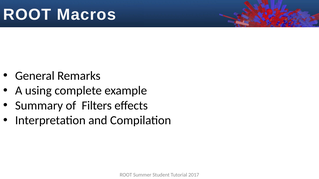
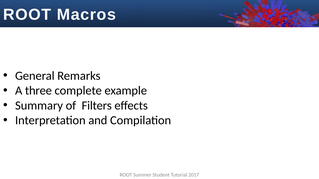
using: using -> three
